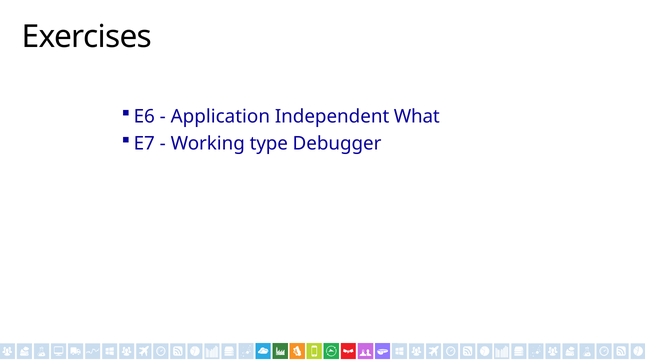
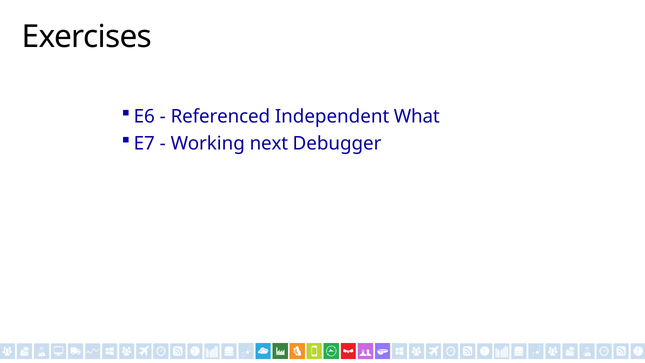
Application: Application -> Referenced
type: type -> next
